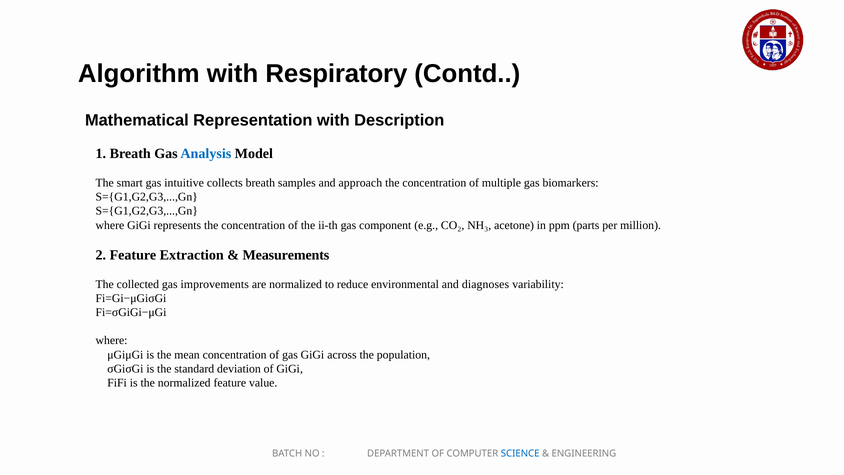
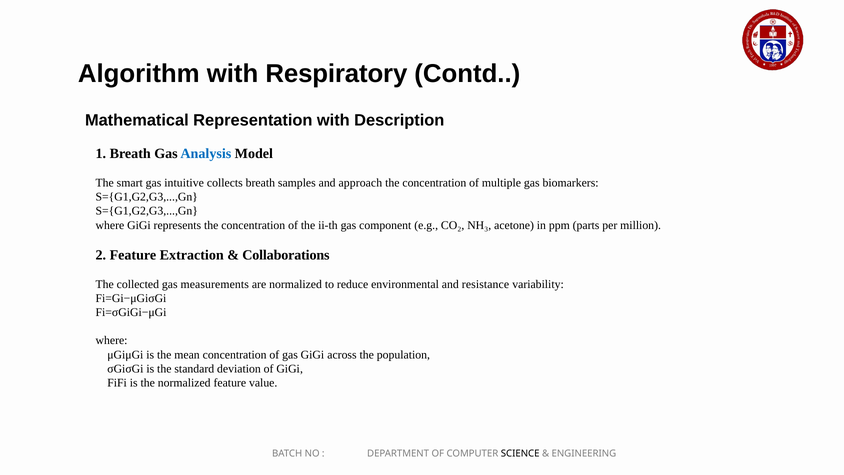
Measurements: Measurements -> Collaborations
improvements: improvements -> measurements
diagnoses: diagnoses -> resistance
SCIENCE colour: blue -> black
